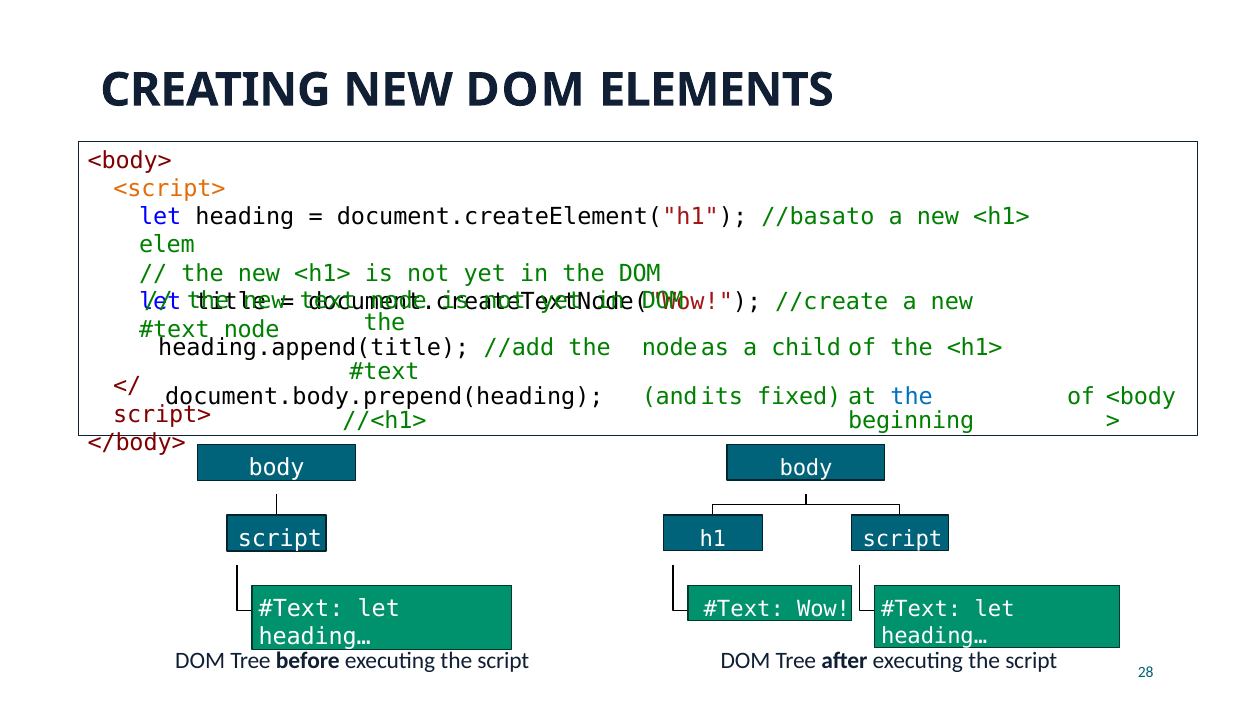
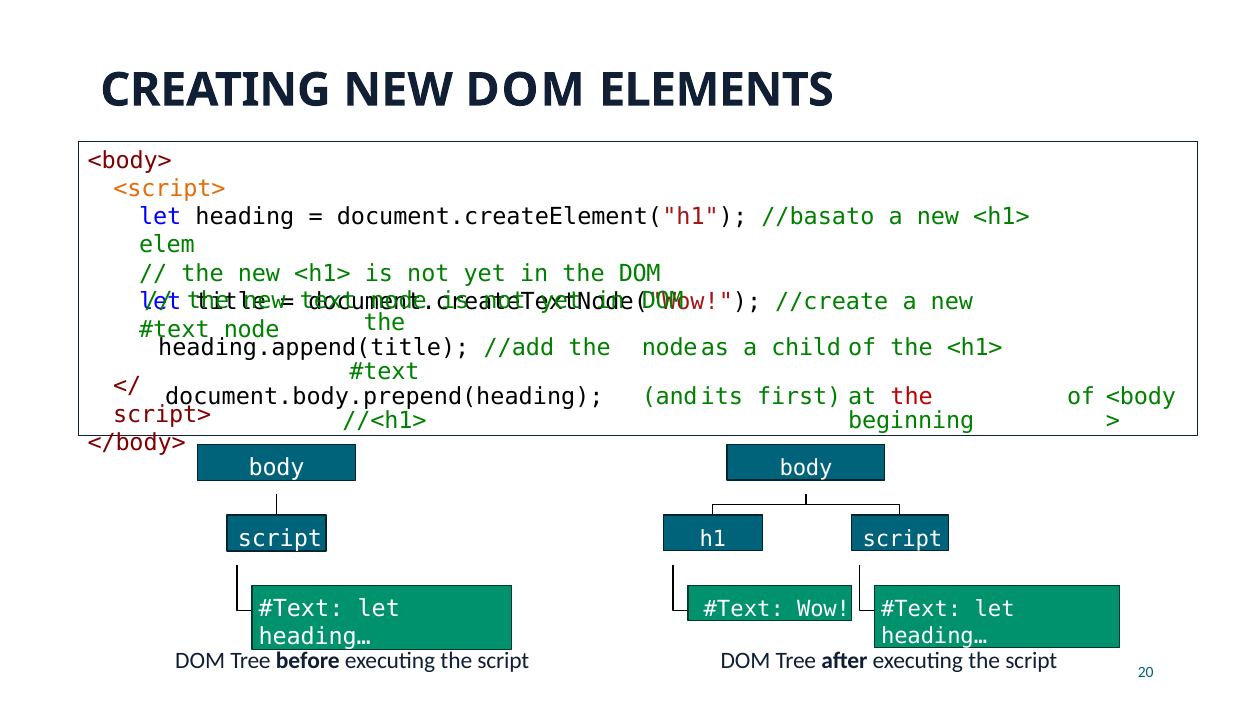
fixed: fixed -> first
the at (912, 397) colour: blue -> red
28: 28 -> 20
